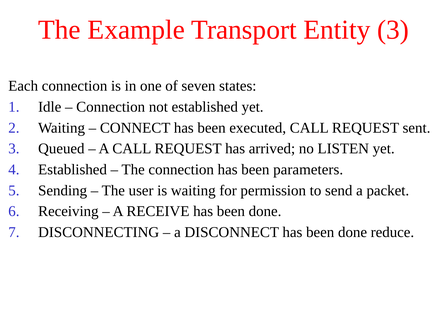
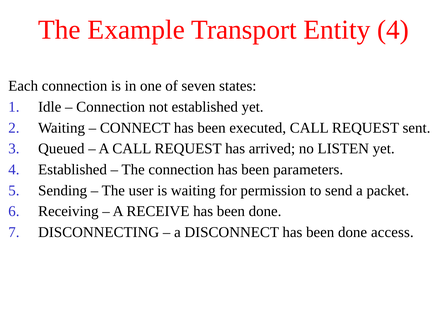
Entity 3: 3 -> 4
reduce: reduce -> access
